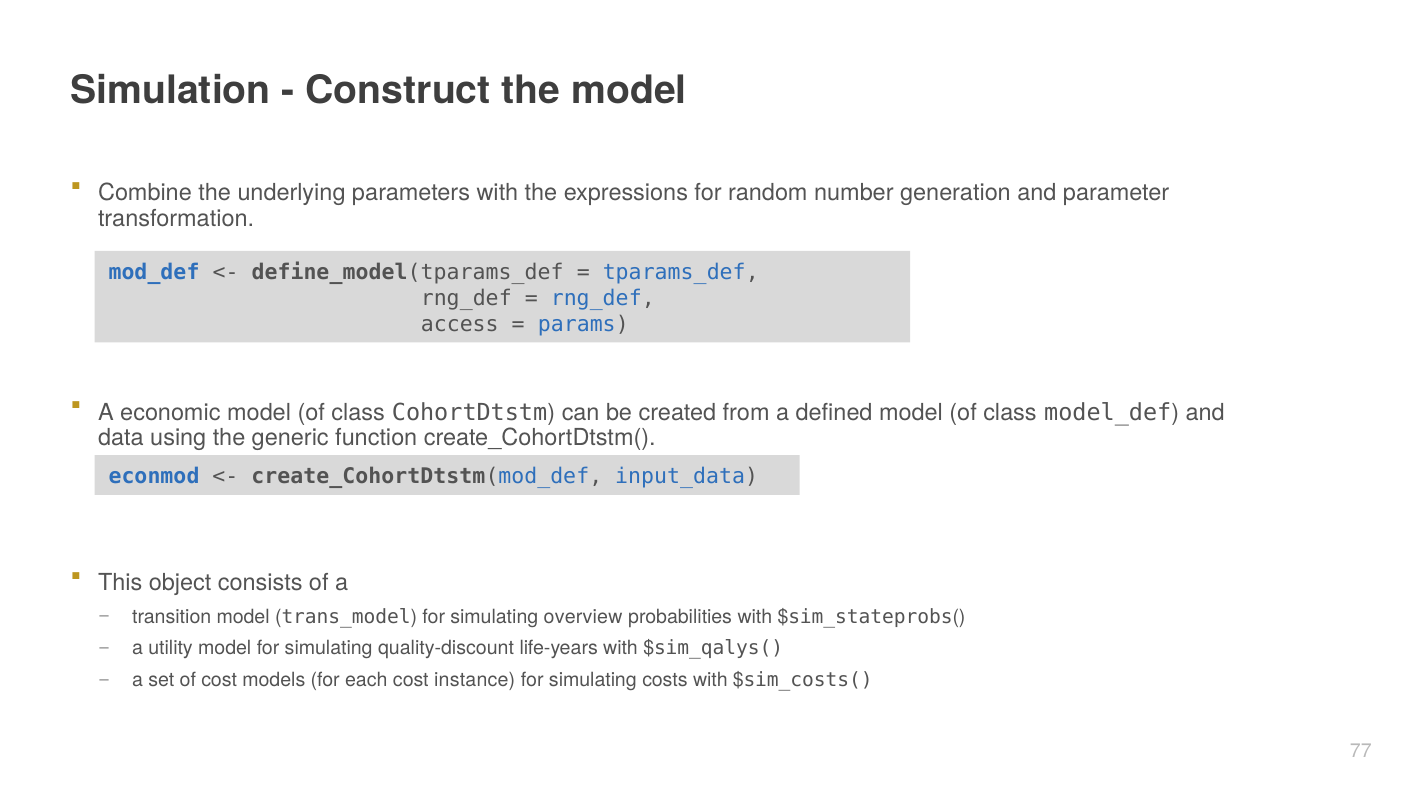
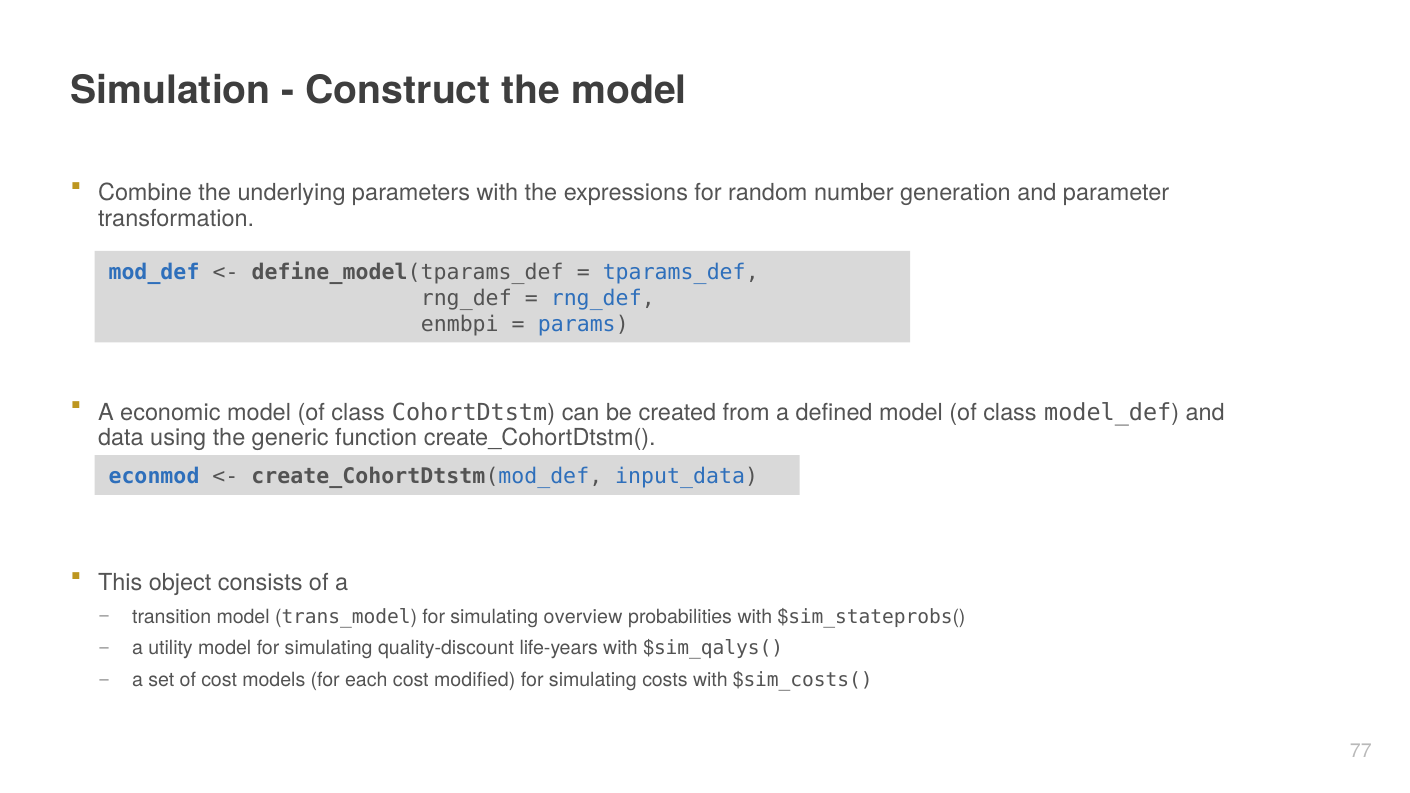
access: access -> enmbpi
instance: instance -> modified
